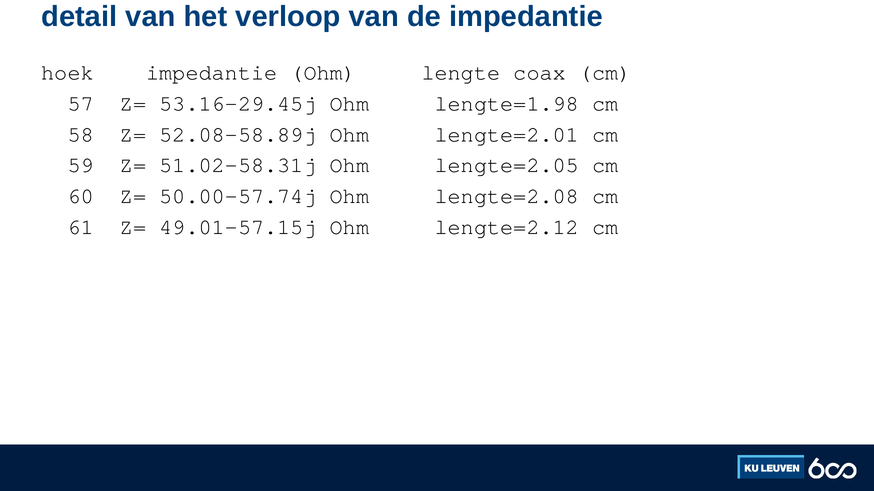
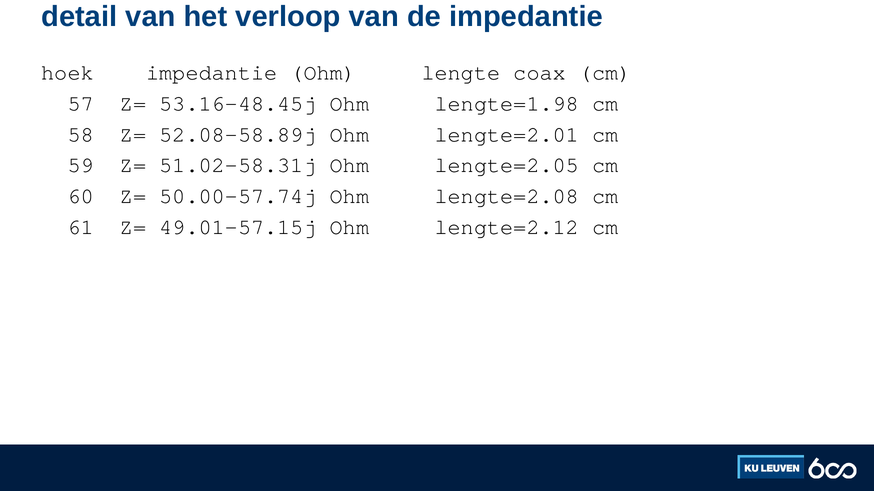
53.16-29.45j: 53.16-29.45j -> 53.16-48.45j
